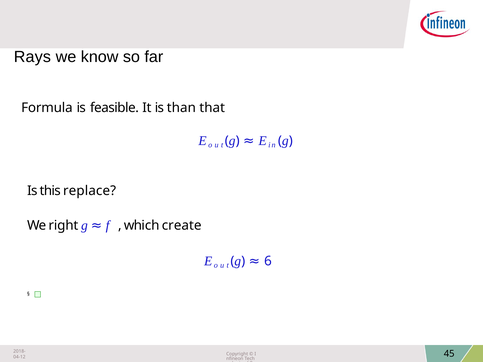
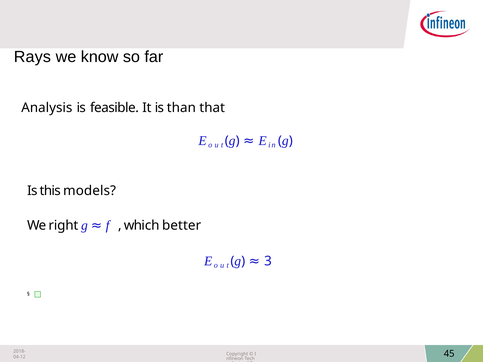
Formula: Formula -> Analysis
replace: replace -> models
create: create -> better
6: 6 -> 3
